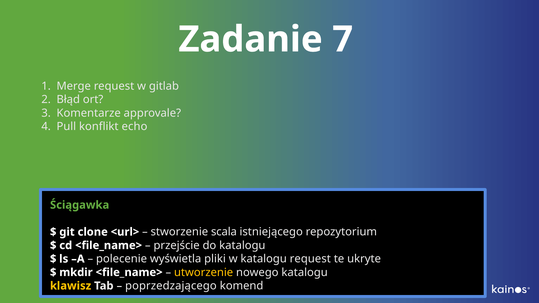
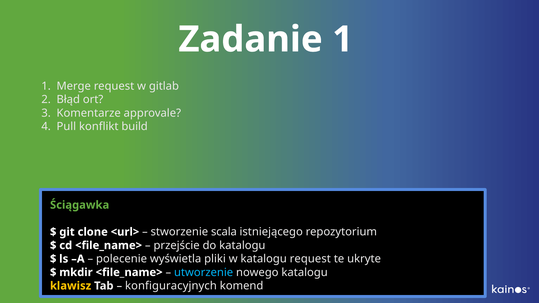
Zadanie 7: 7 -> 1
echo: echo -> build
utworzenie colour: yellow -> light blue
poprzedzającego: poprzedzającego -> konfiguracyjnych
